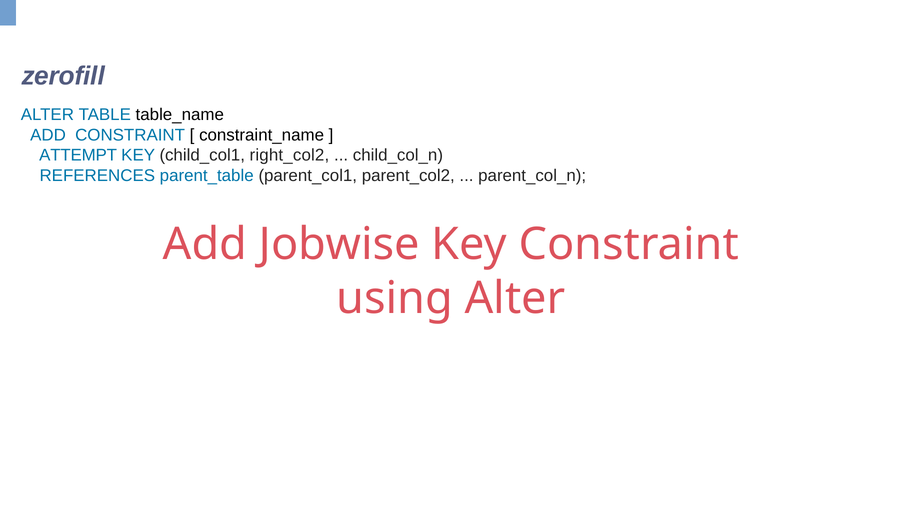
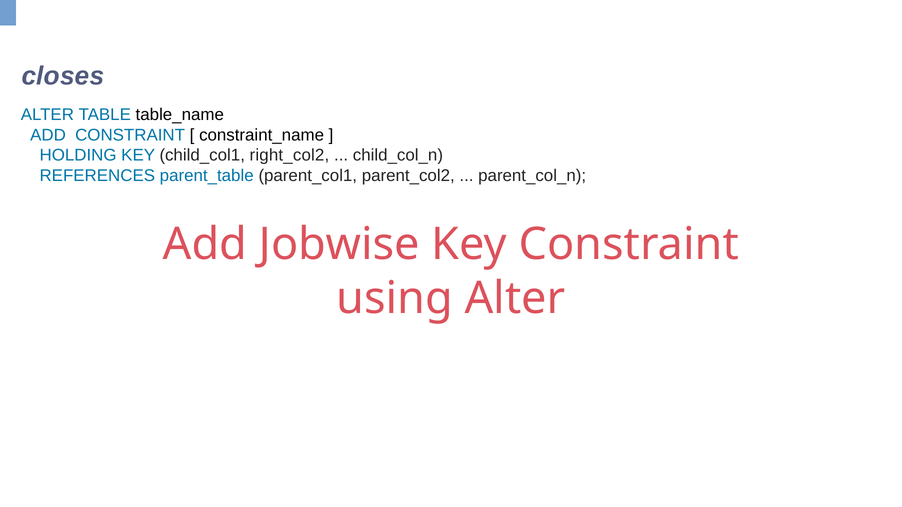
zerofill: zerofill -> closes
ATTEMPT: ATTEMPT -> HOLDING
